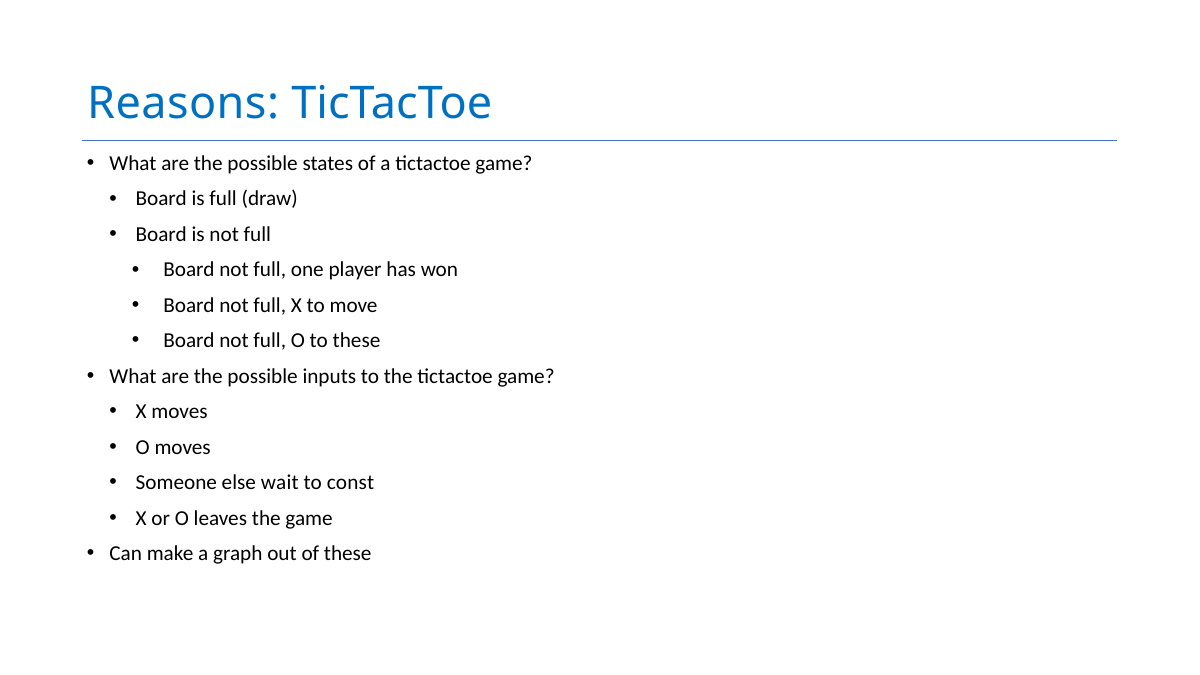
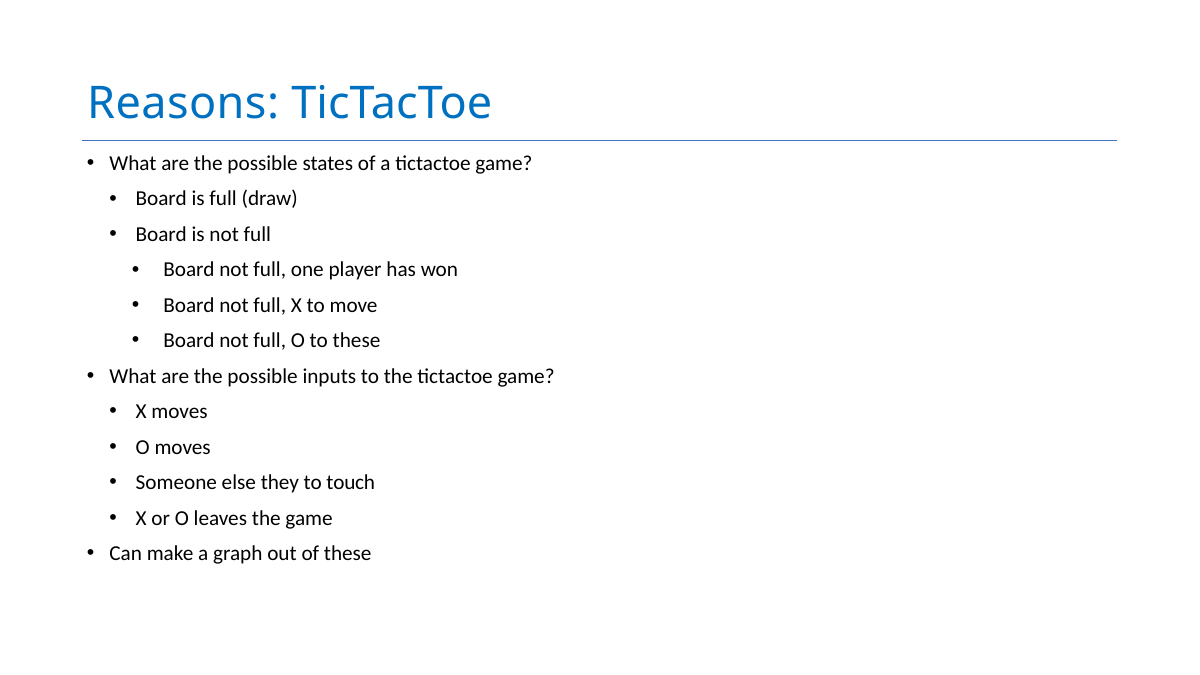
wait: wait -> they
const: const -> touch
